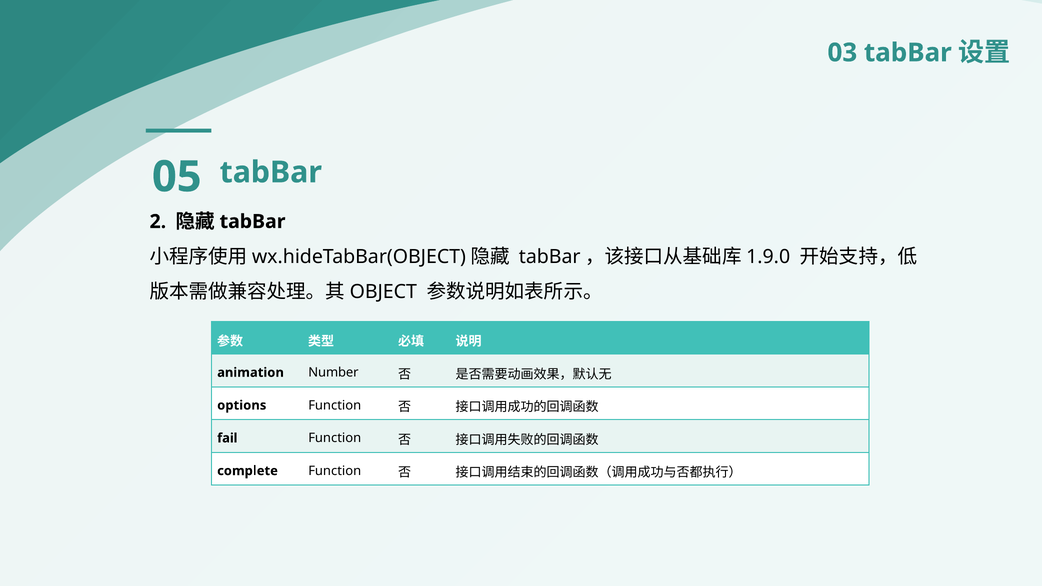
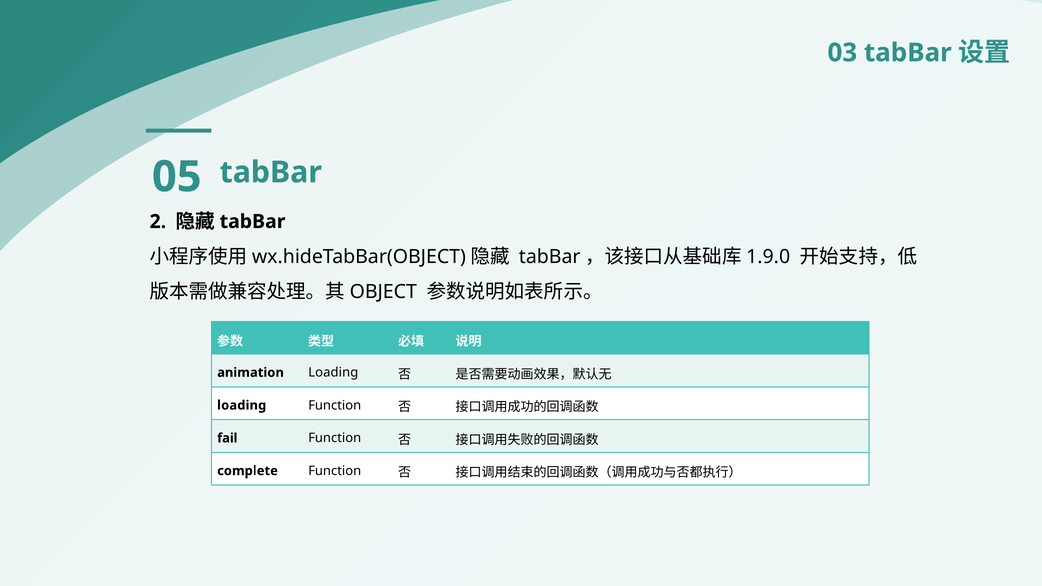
animation Number: Number -> Loading
options at (242, 405): options -> loading
